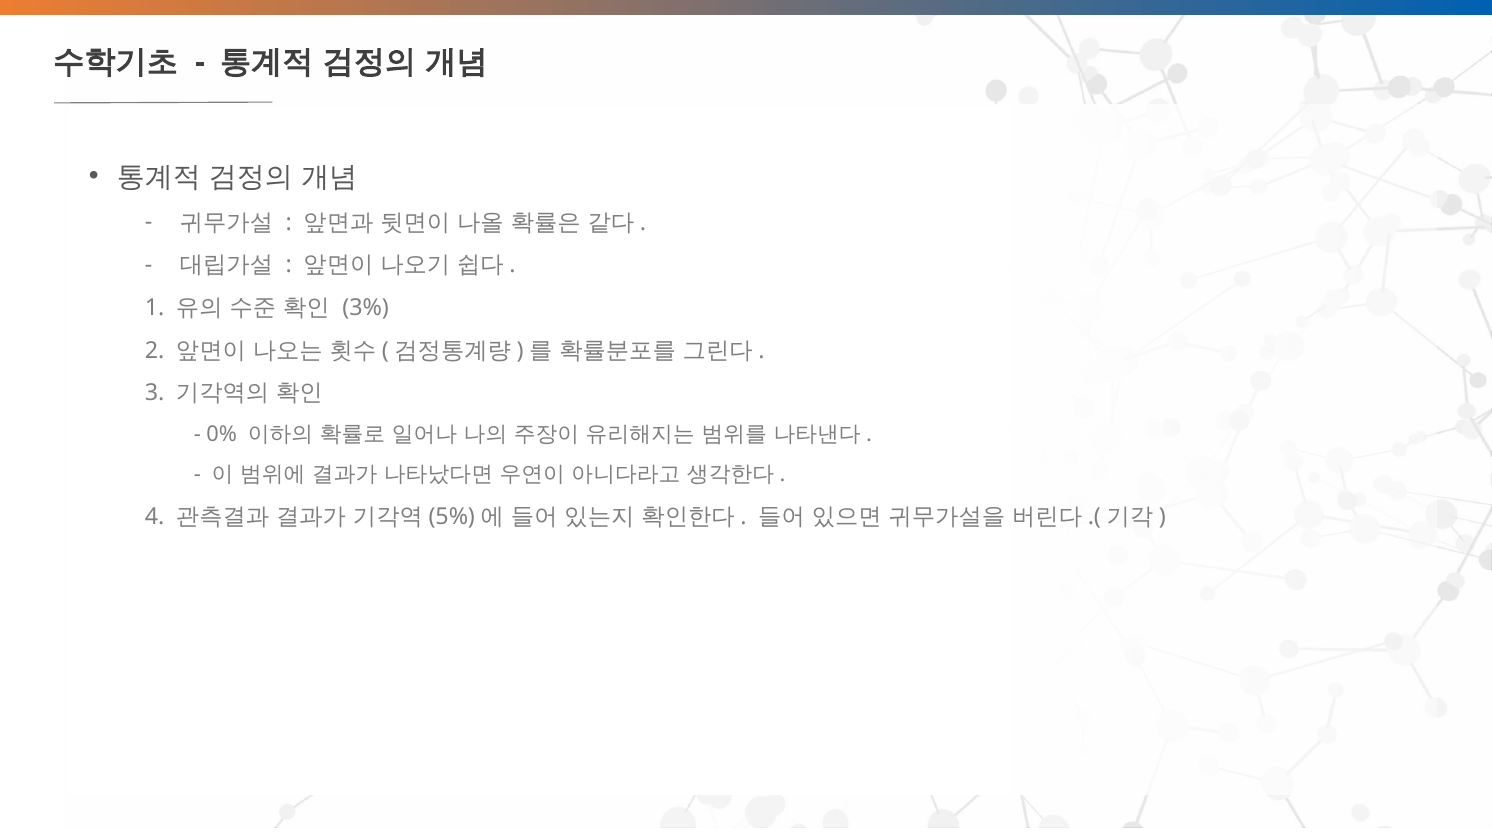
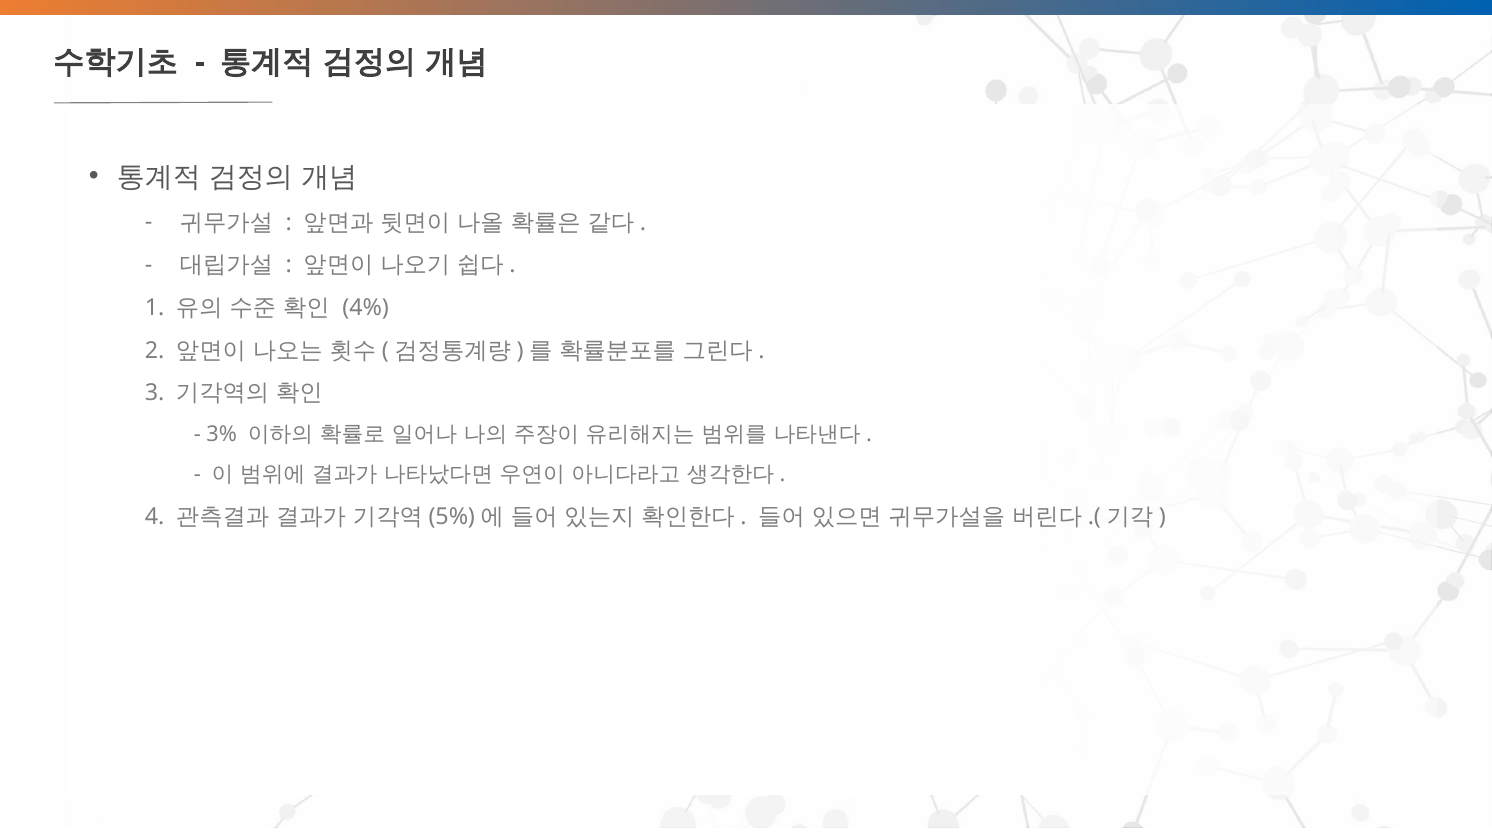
3%: 3% -> 4%
0%: 0% -> 3%
